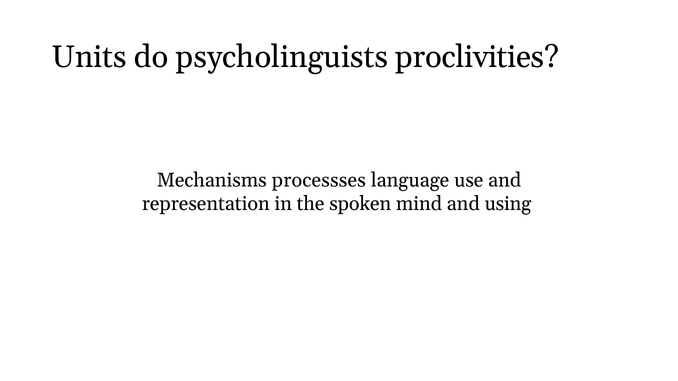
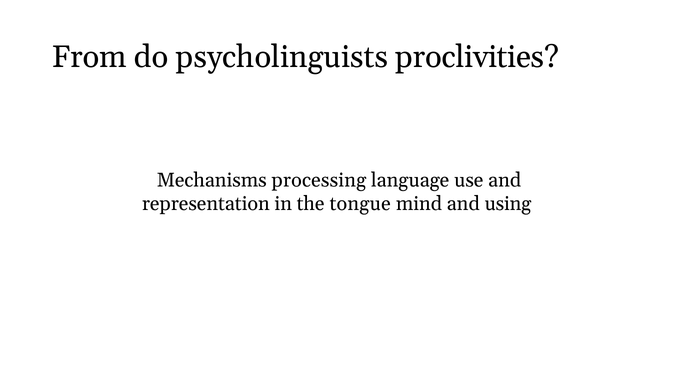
Units: Units -> From
processses: processses -> processing
spoken: spoken -> tongue
